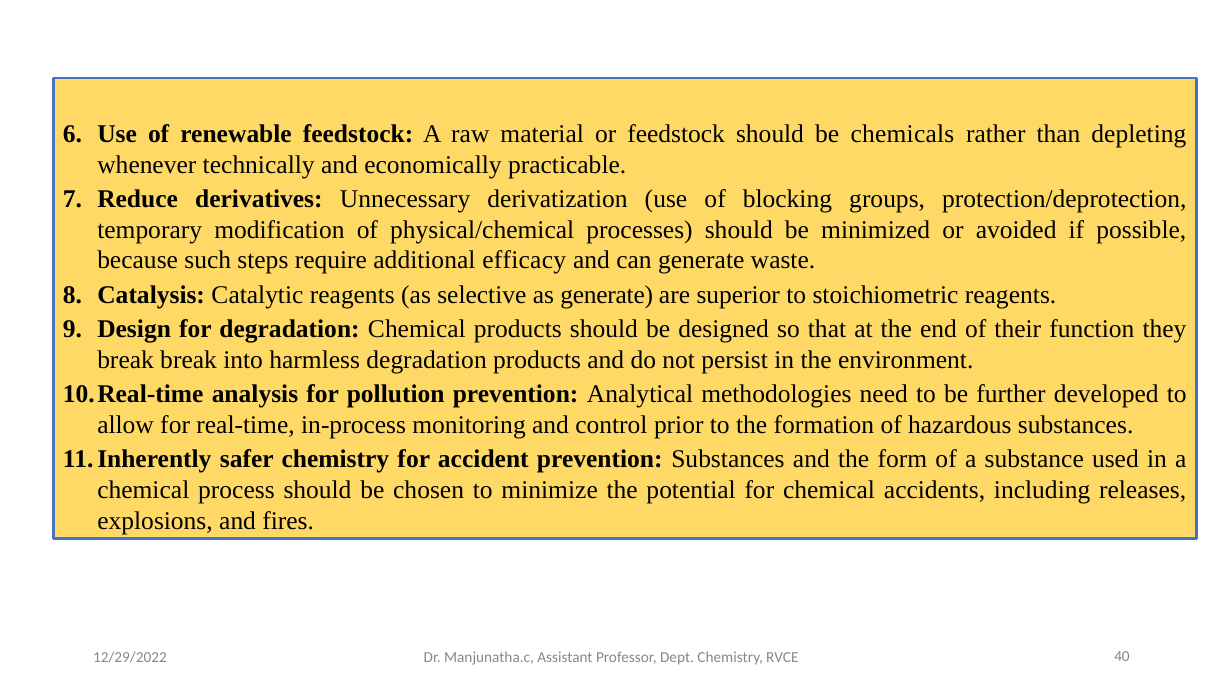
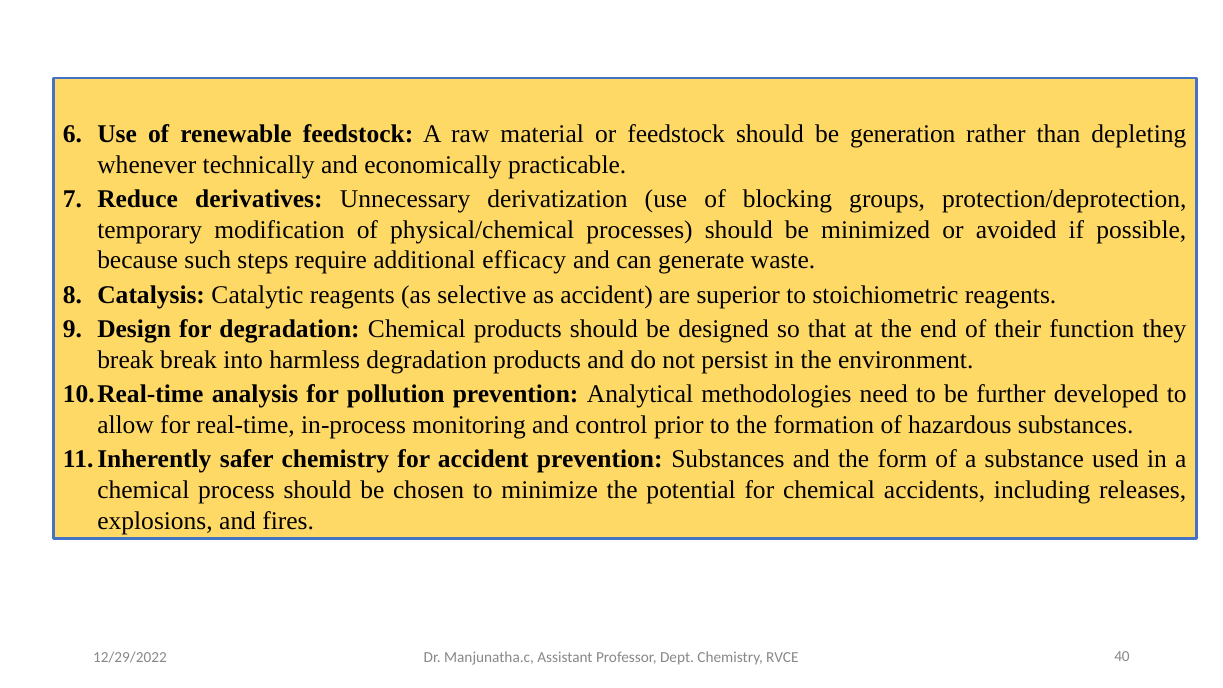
chemicals: chemicals -> generation
as generate: generate -> accident
